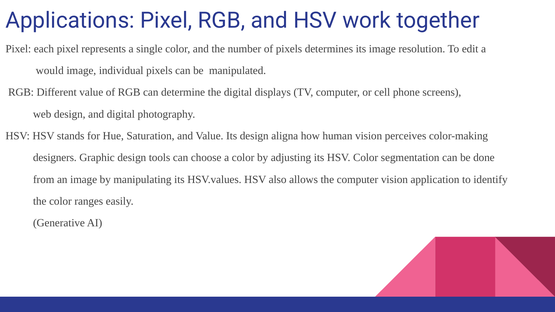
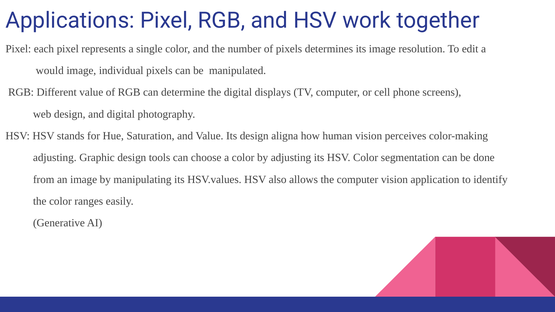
designers at (55, 158): designers -> adjusting
